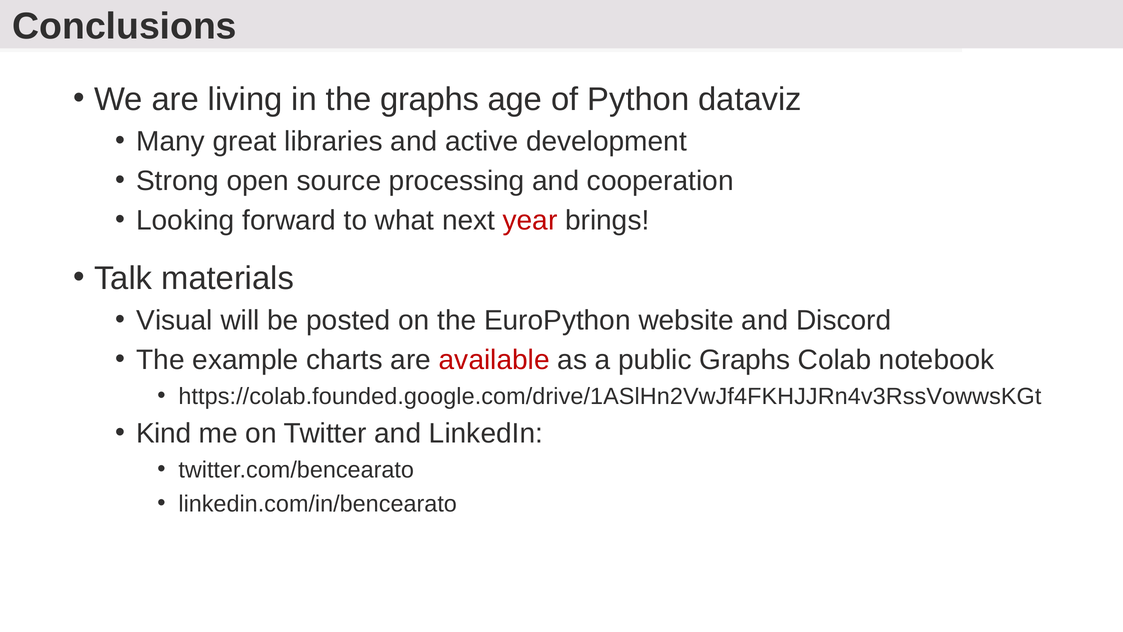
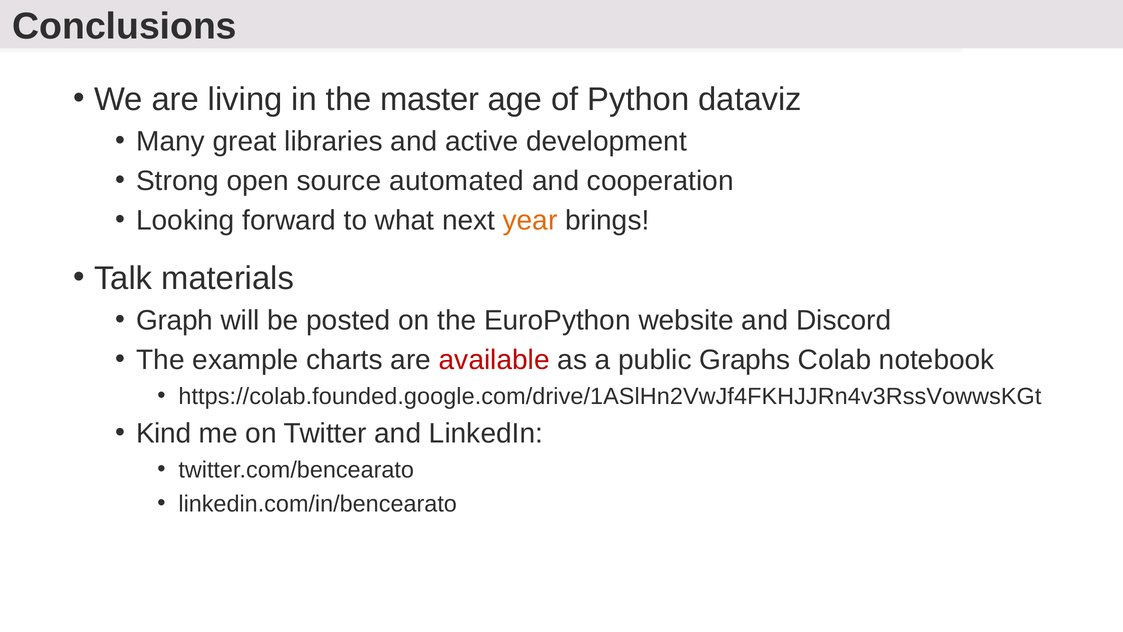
the graphs: graphs -> master
processing: processing -> automated
year colour: red -> orange
Visual: Visual -> Graph
